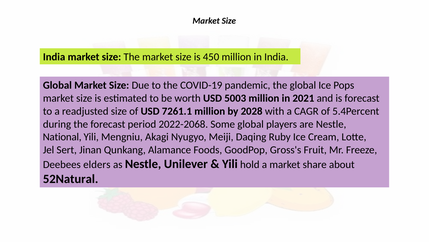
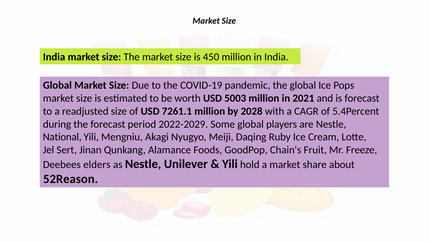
2022-2068: 2022-2068 -> 2022-2029
Gross's: Gross's -> Chain's
52Natural: 52Natural -> 52Reason
